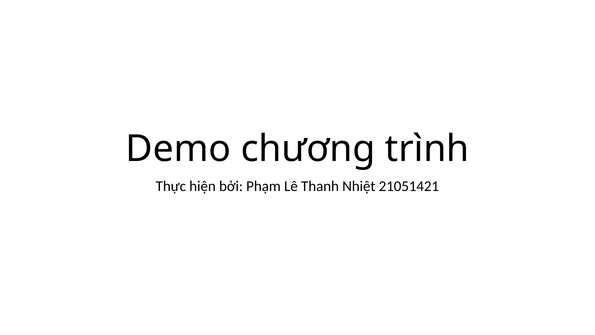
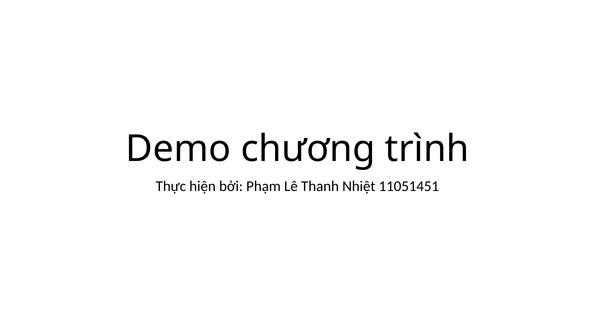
21051421: 21051421 -> 11051451
